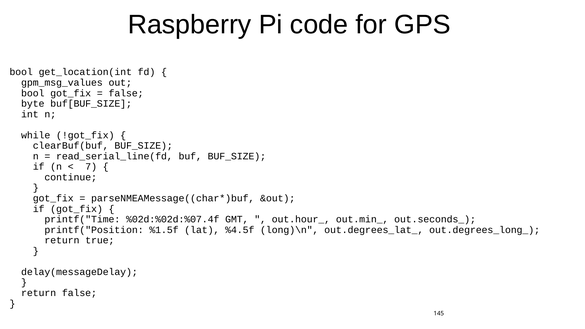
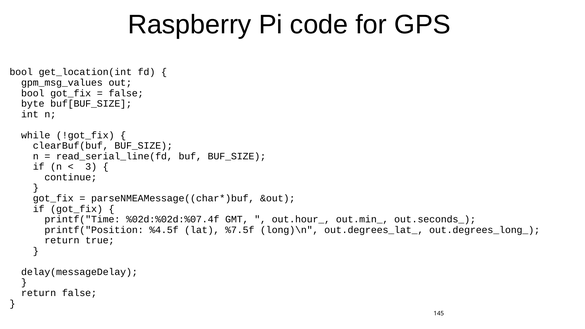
7: 7 -> 3
%1.5f: %1.5f -> %4.5f
%4.5f: %4.5f -> %7.5f
